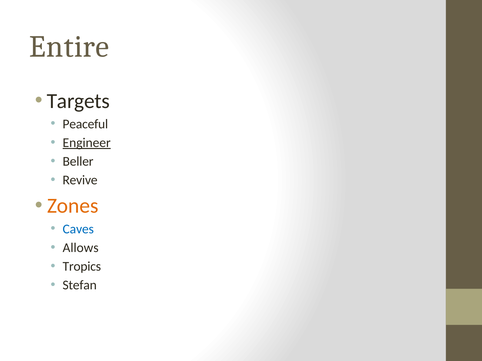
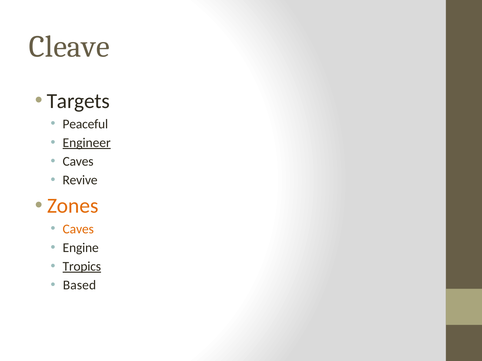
Entire: Entire -> Cleave
Beller at (78, 162): Beller -> Caves
Caves at (78, 229) colour: blue -> orange
Allows: Allows -> Engine
Tropics underline: none -> present
Stefan: Stefan -> Based
